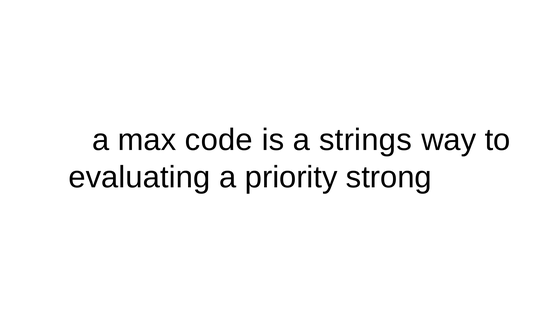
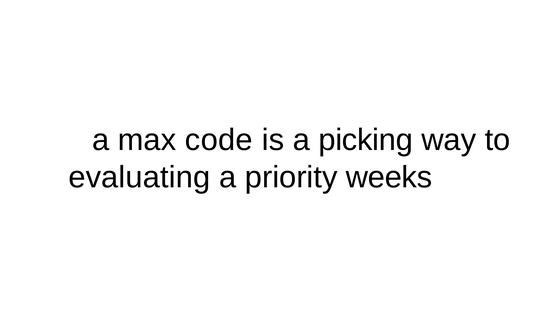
strings: strings -> picking
strong: strong -> weeks
